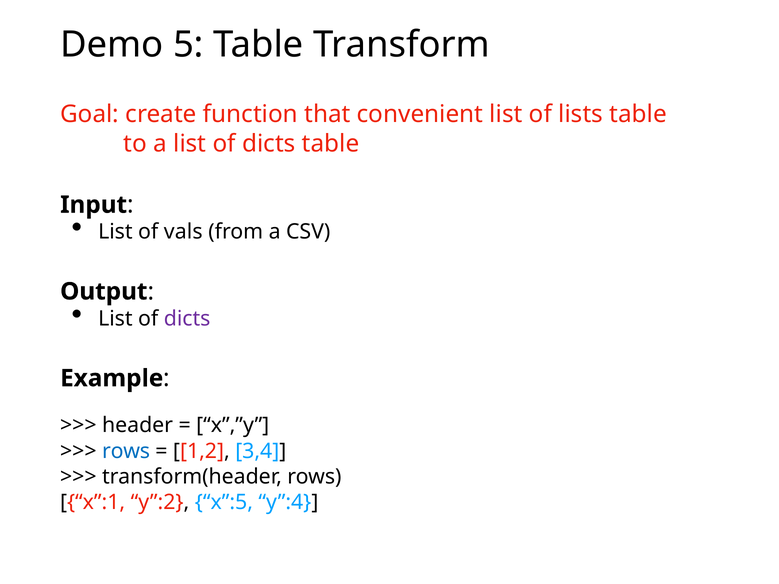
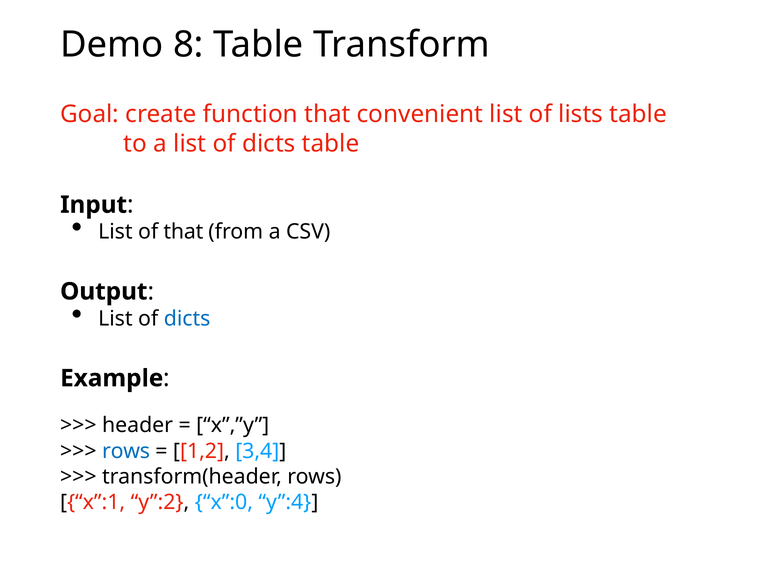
5: 5 -> 8
of vals: vals -> that
dicts at (187, 319) colour: purple -> blue
x”:5: x”:5 -> x”:0
